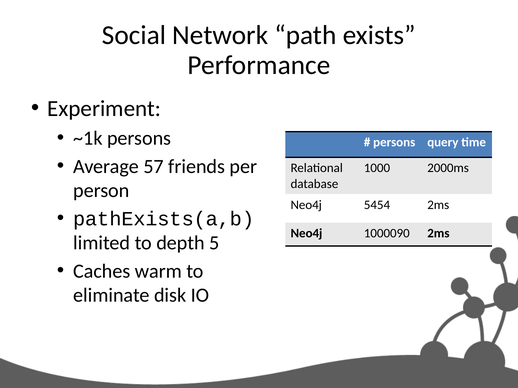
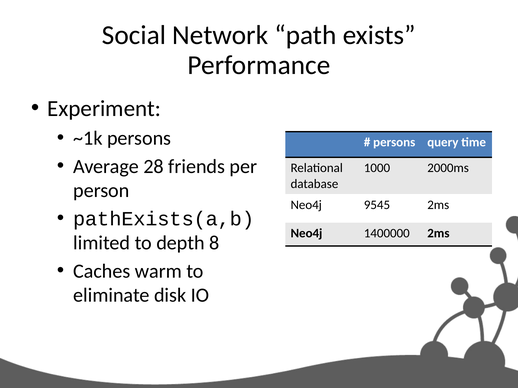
57: 57 -> 28
5454: 5454 -> 9545
1000090: 1000090 -> 1400000
5: 5 -> 8
